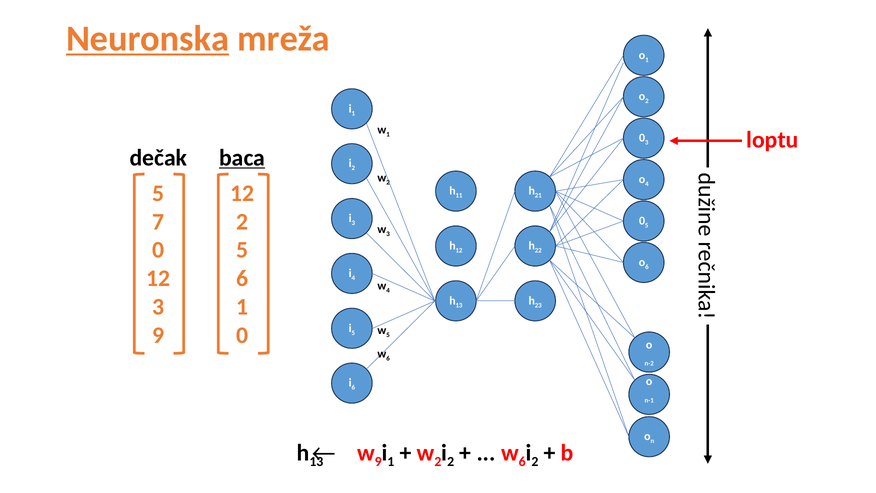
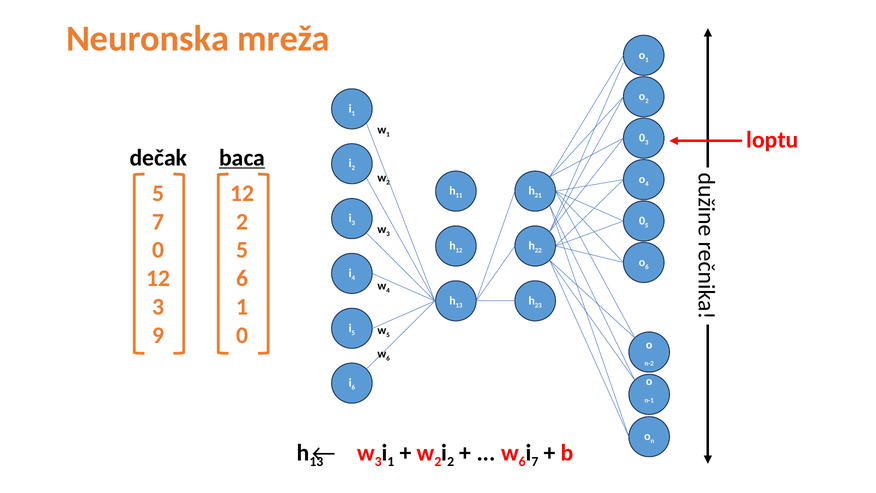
Neuronska underline: present -> none
9 at (378, 462): 9 -> 3
2 at (535, 462): 2 -> 7
